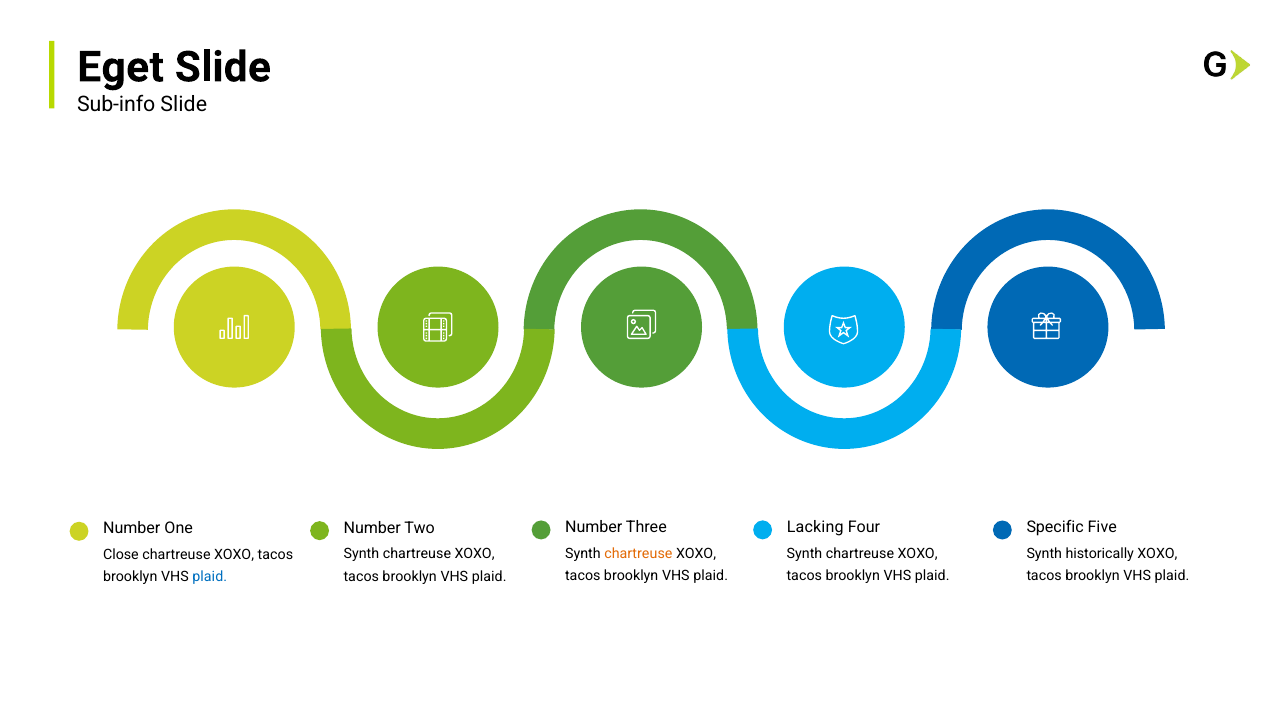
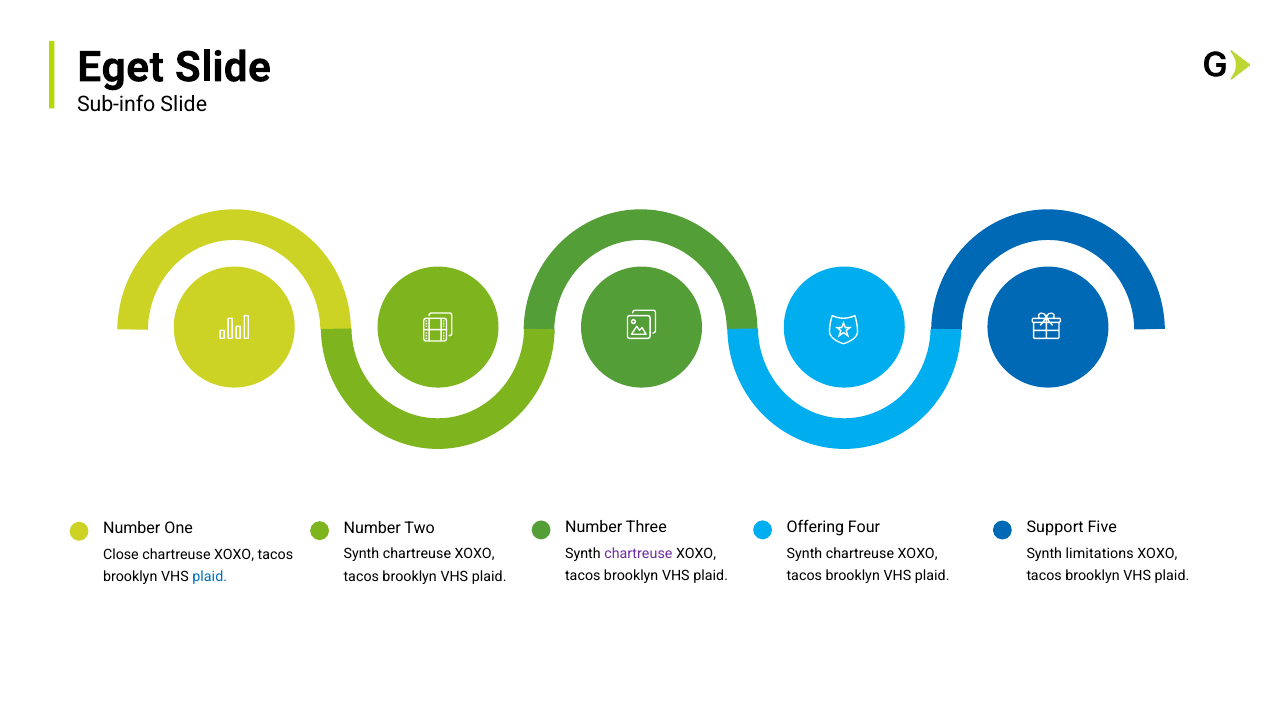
Lacking: Lacking -> Offering
Specific: Specific -> Support
chartreuse at (638, 553) colour: orange -> purple
historically: historically -> limitations
